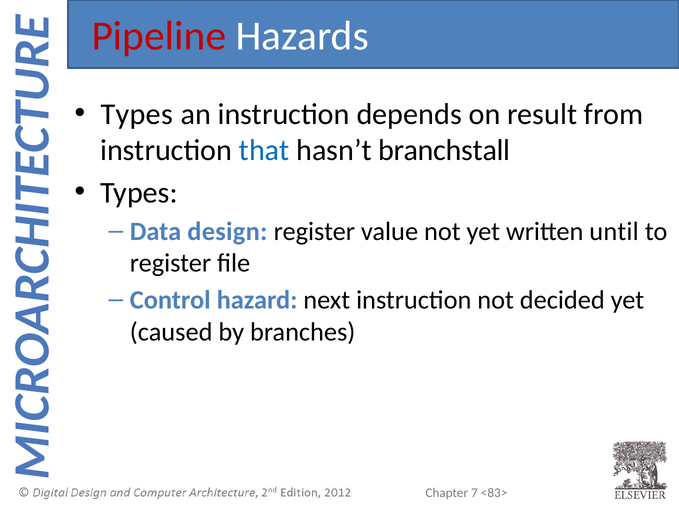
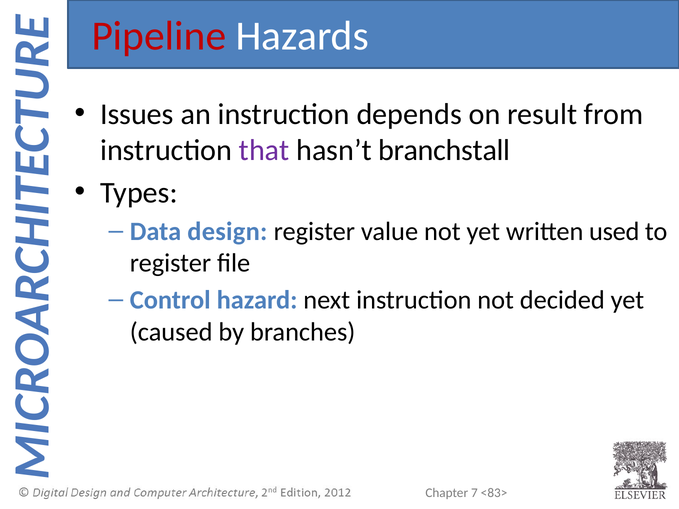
Types at (137, 114): Types -> Issues
that colour: blue -> purple
until: until -> used
